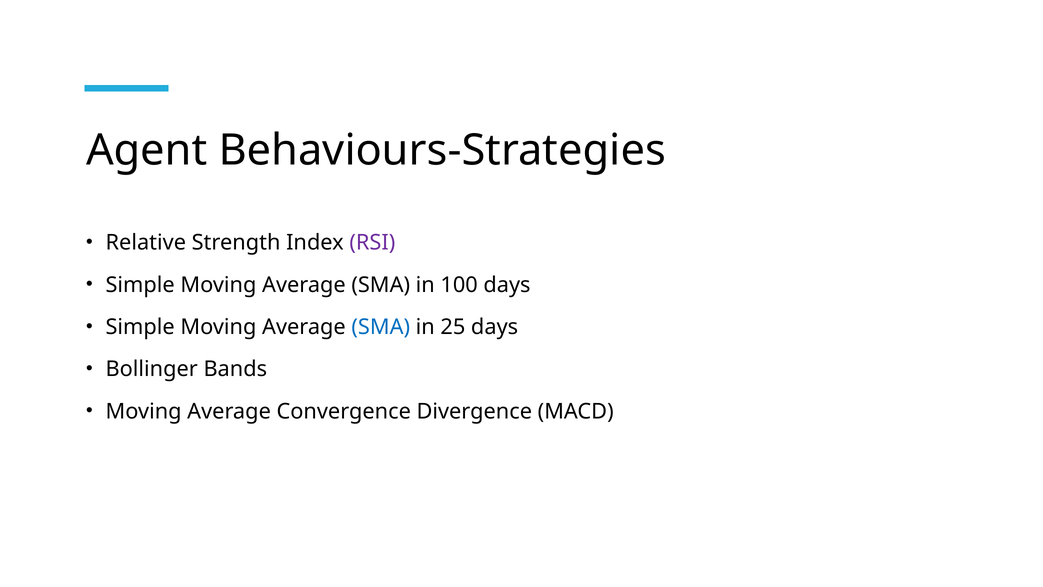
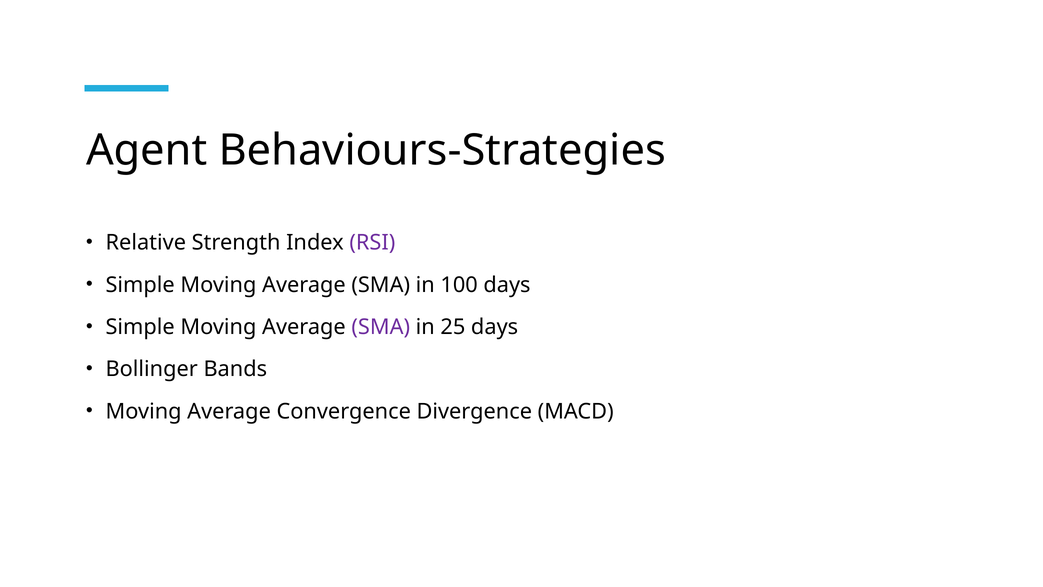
SMA at (381, 327) colour: blue -> purple
